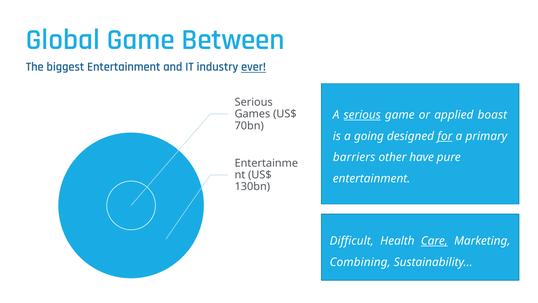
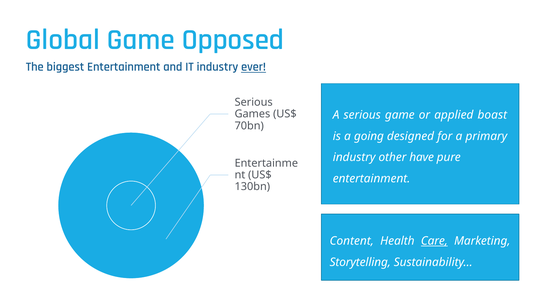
Between: Between -> Opposed
serious at (362, 115) underline: present -> none
for underline: present -> none
barriers at (354, 157): barriers -> industry
Difficult: Difficult -> Content
Combining: Combining -> Storytelling
